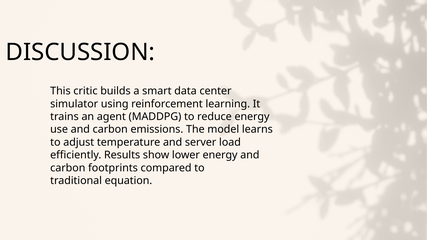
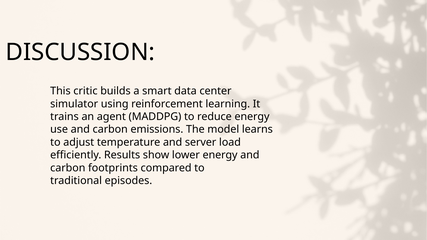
equation: equation -> episodes
